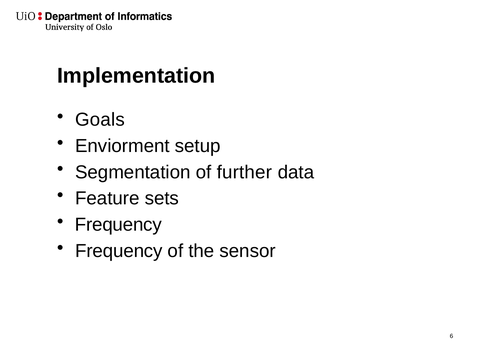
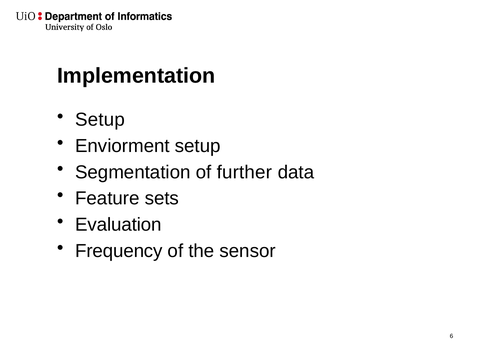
Goals at (100, 119): Goals -> Setup
Frequency at (118, 224): Frequency -> Evaluation
